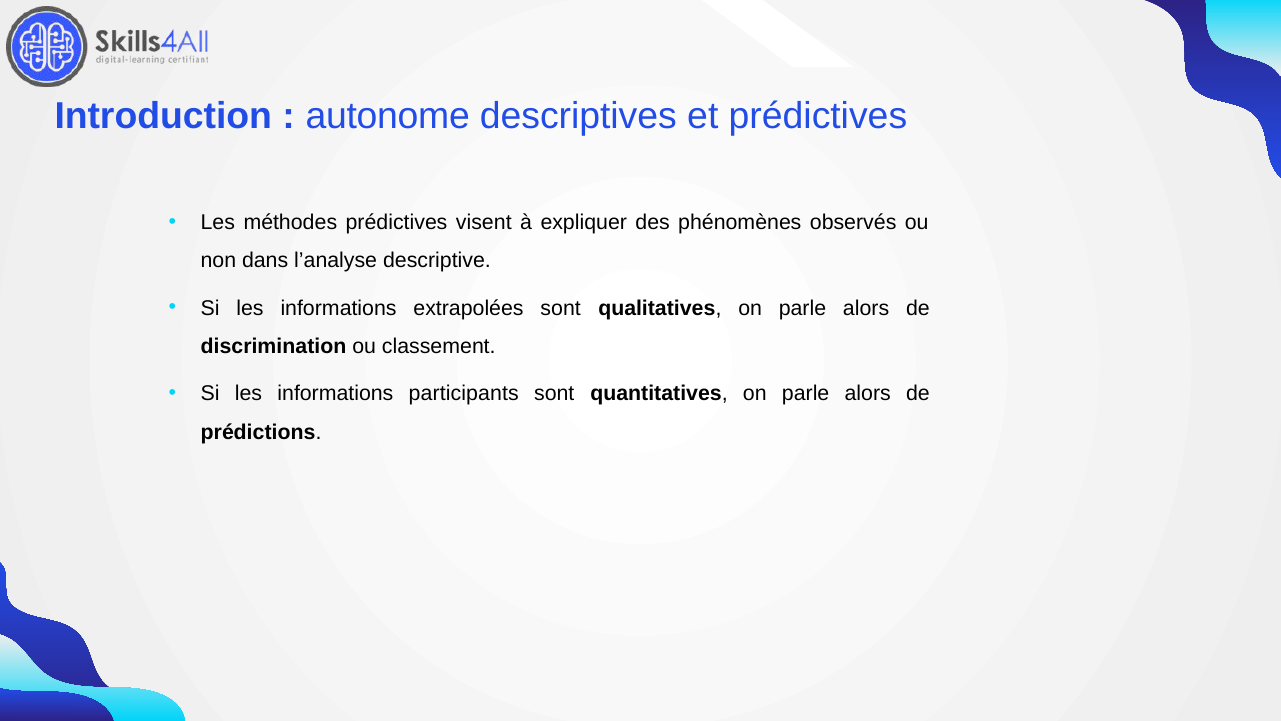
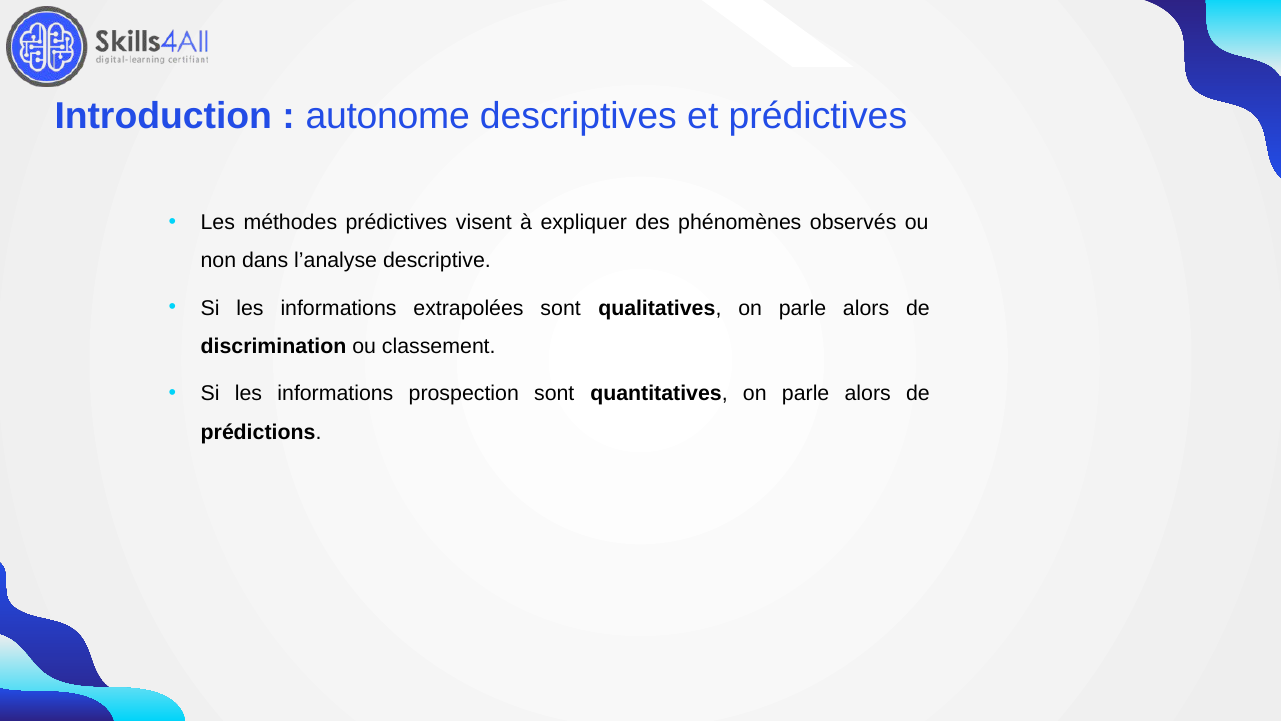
participants: participants -> prospection
